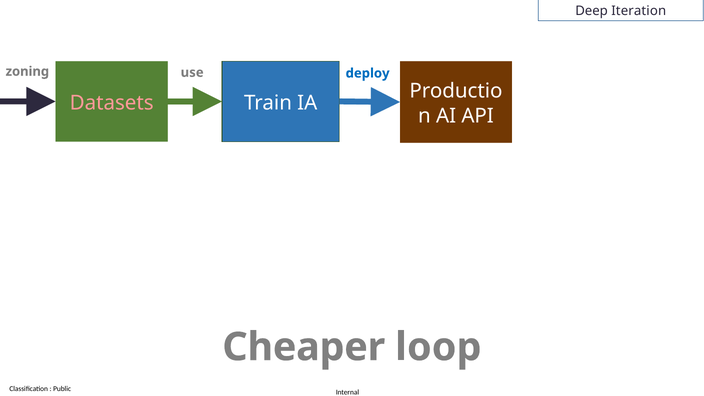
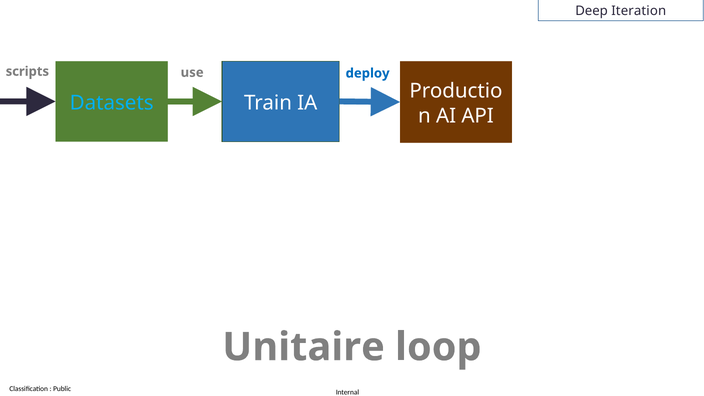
zoning: zoning -> scripts
Datasets colour: pink -> light blue
Cheaper: Cheaper -> Unitaire
